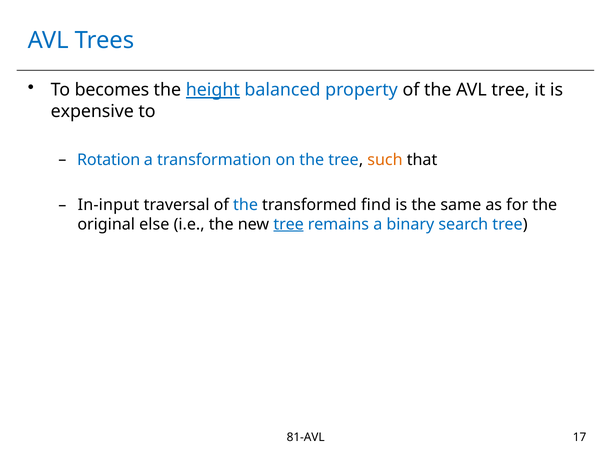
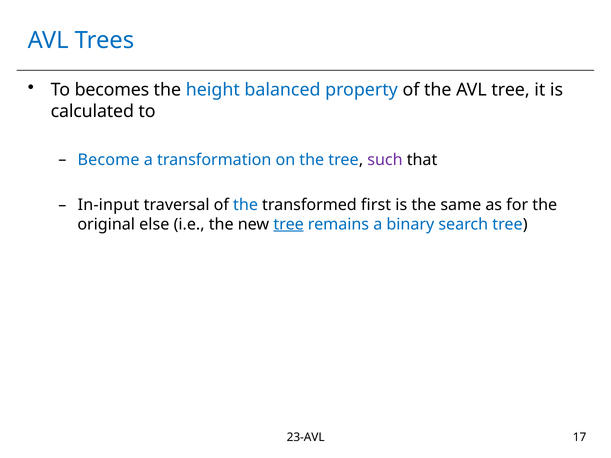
height underline: present -> none
expensive: expensive -> calculated
Rotation: Rotation -> Become
such colour: orange -> purple
find: find -> first
81-AVL: 81-AVL -> 23-AVL
